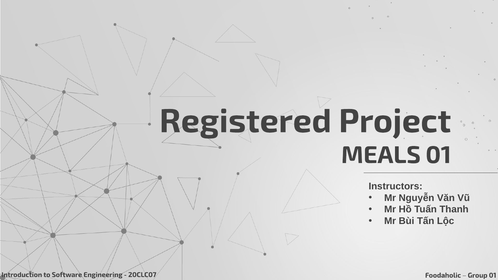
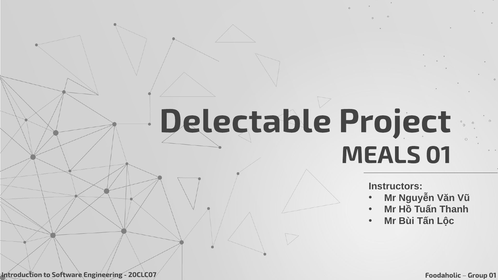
Registered: Registered -> Delectable
